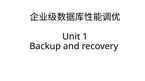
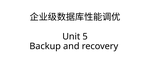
1: 1 -> 5
